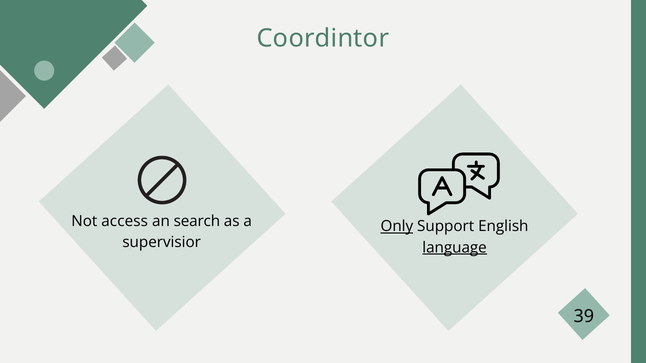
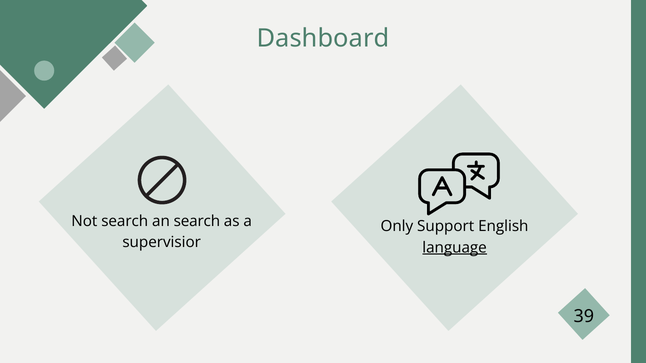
Coordintor: Coordintor -> Dashboard
Not access: access -> search
Only underline: present -> none
